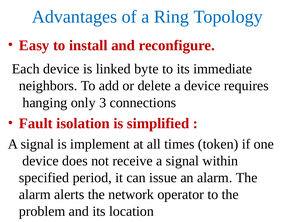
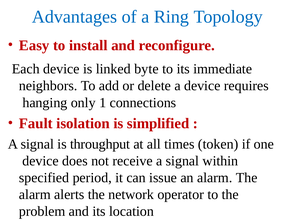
3: 3 -> 1
implement: implement -> throughput
